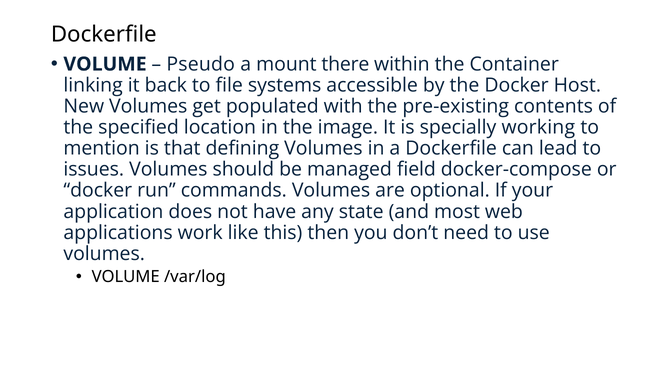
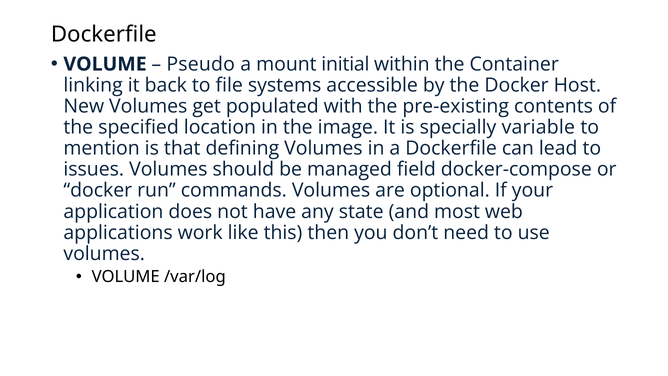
there: there -> initial
working: working -> variable
